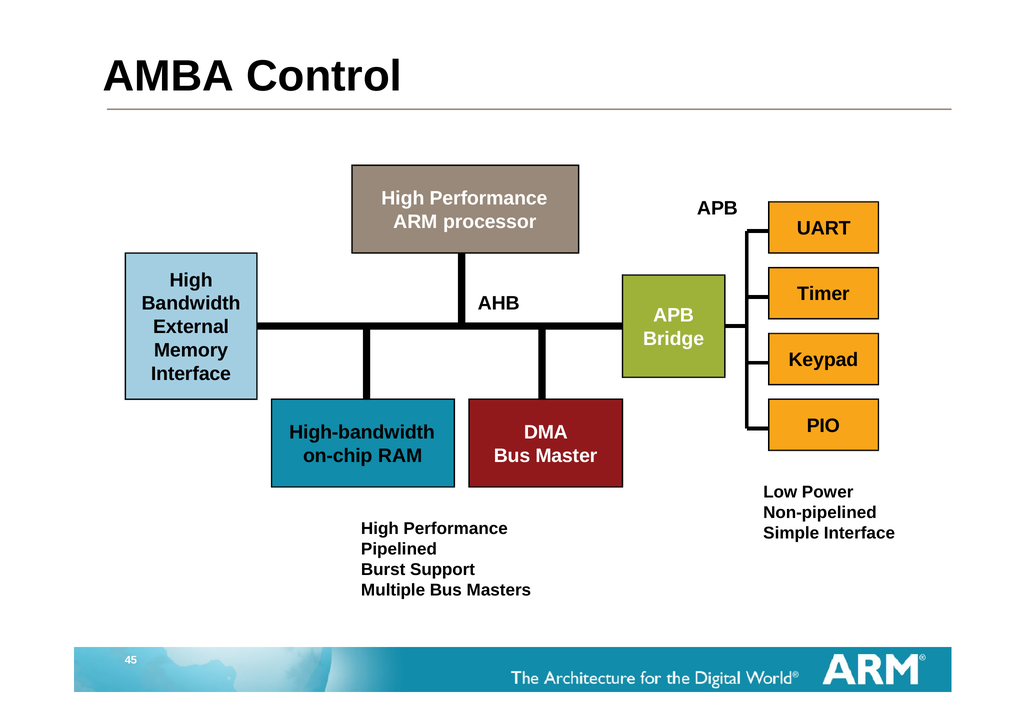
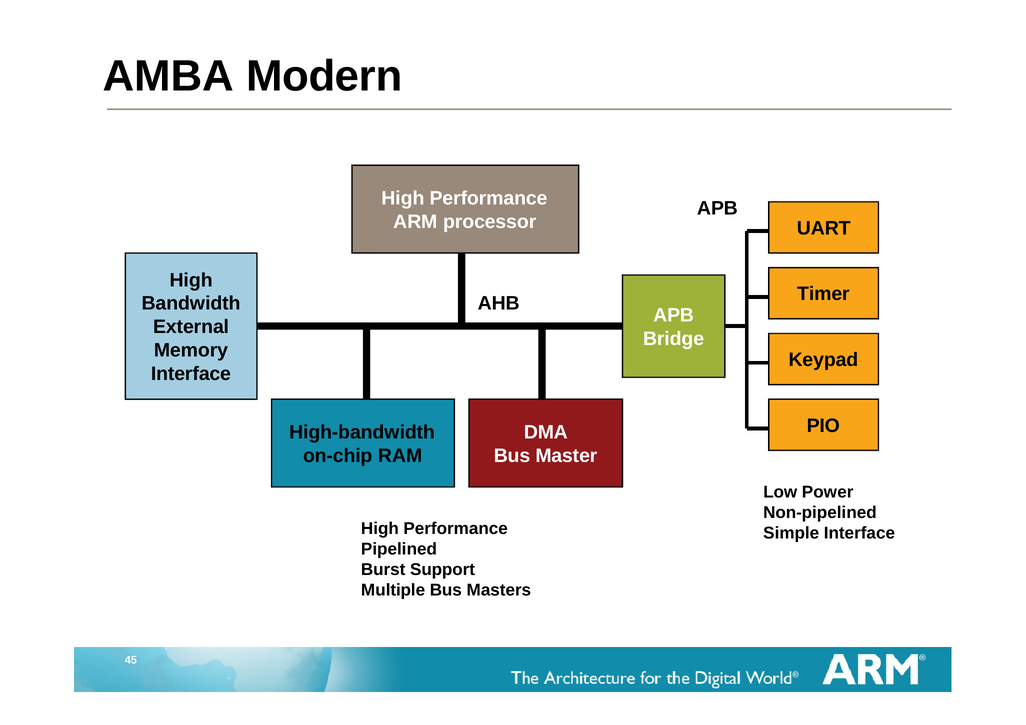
Control: Control -> Modern
